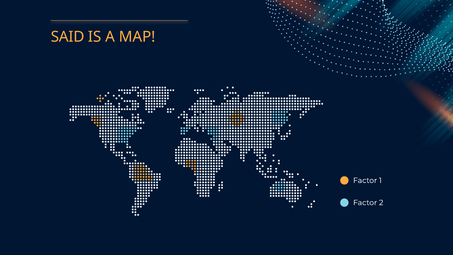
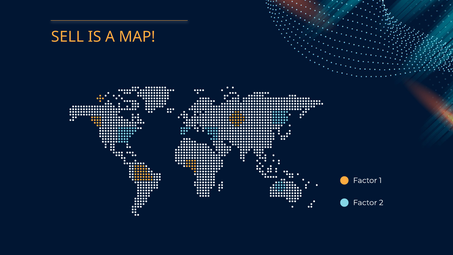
SAID: SAID -> SELL
